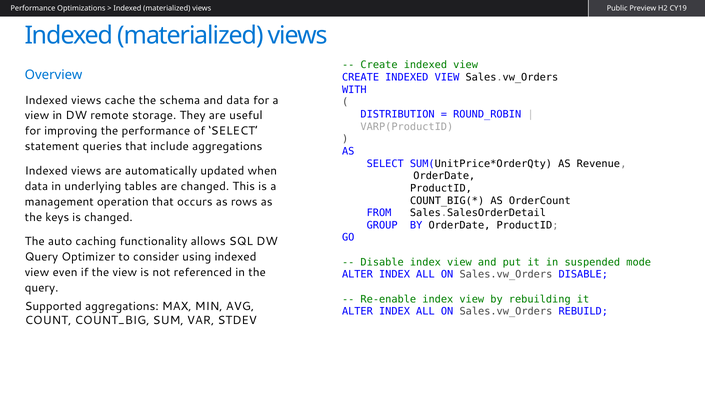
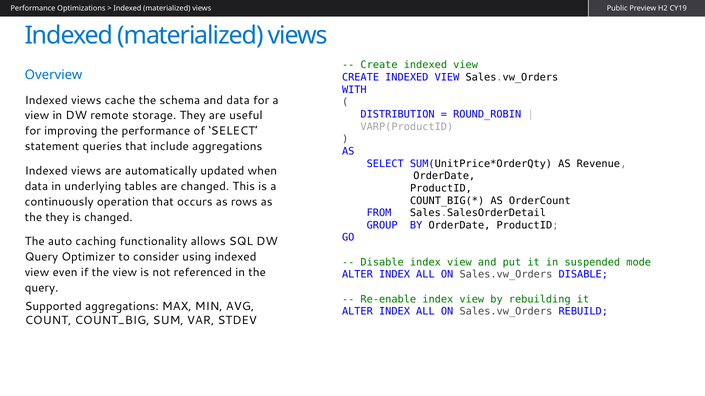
management: management -> continuously
the keys: keys -> they
